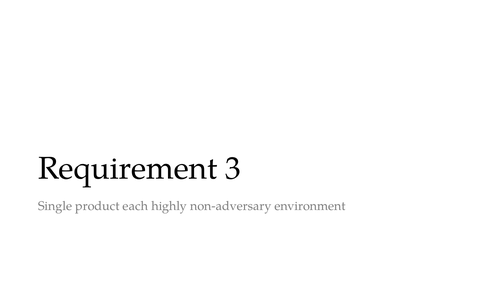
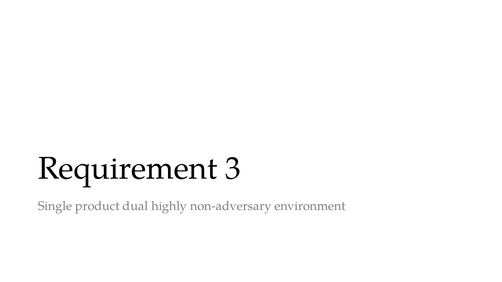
each: each -> dual
